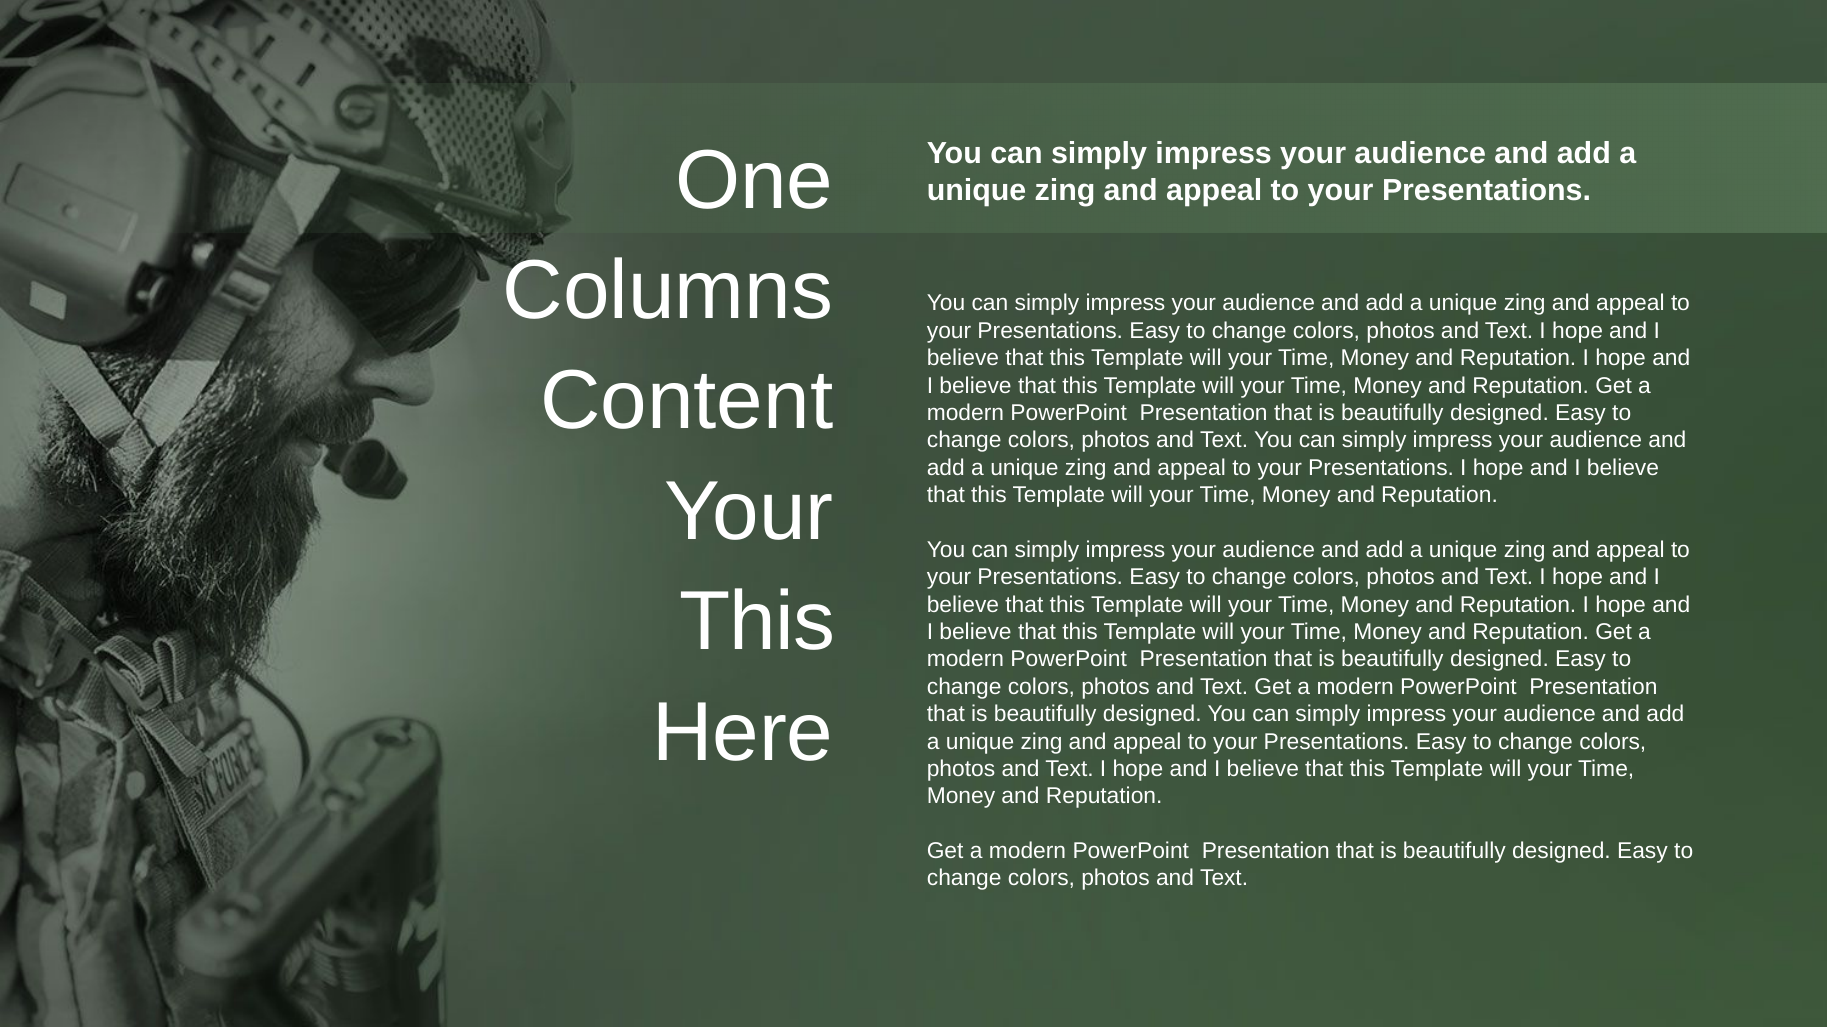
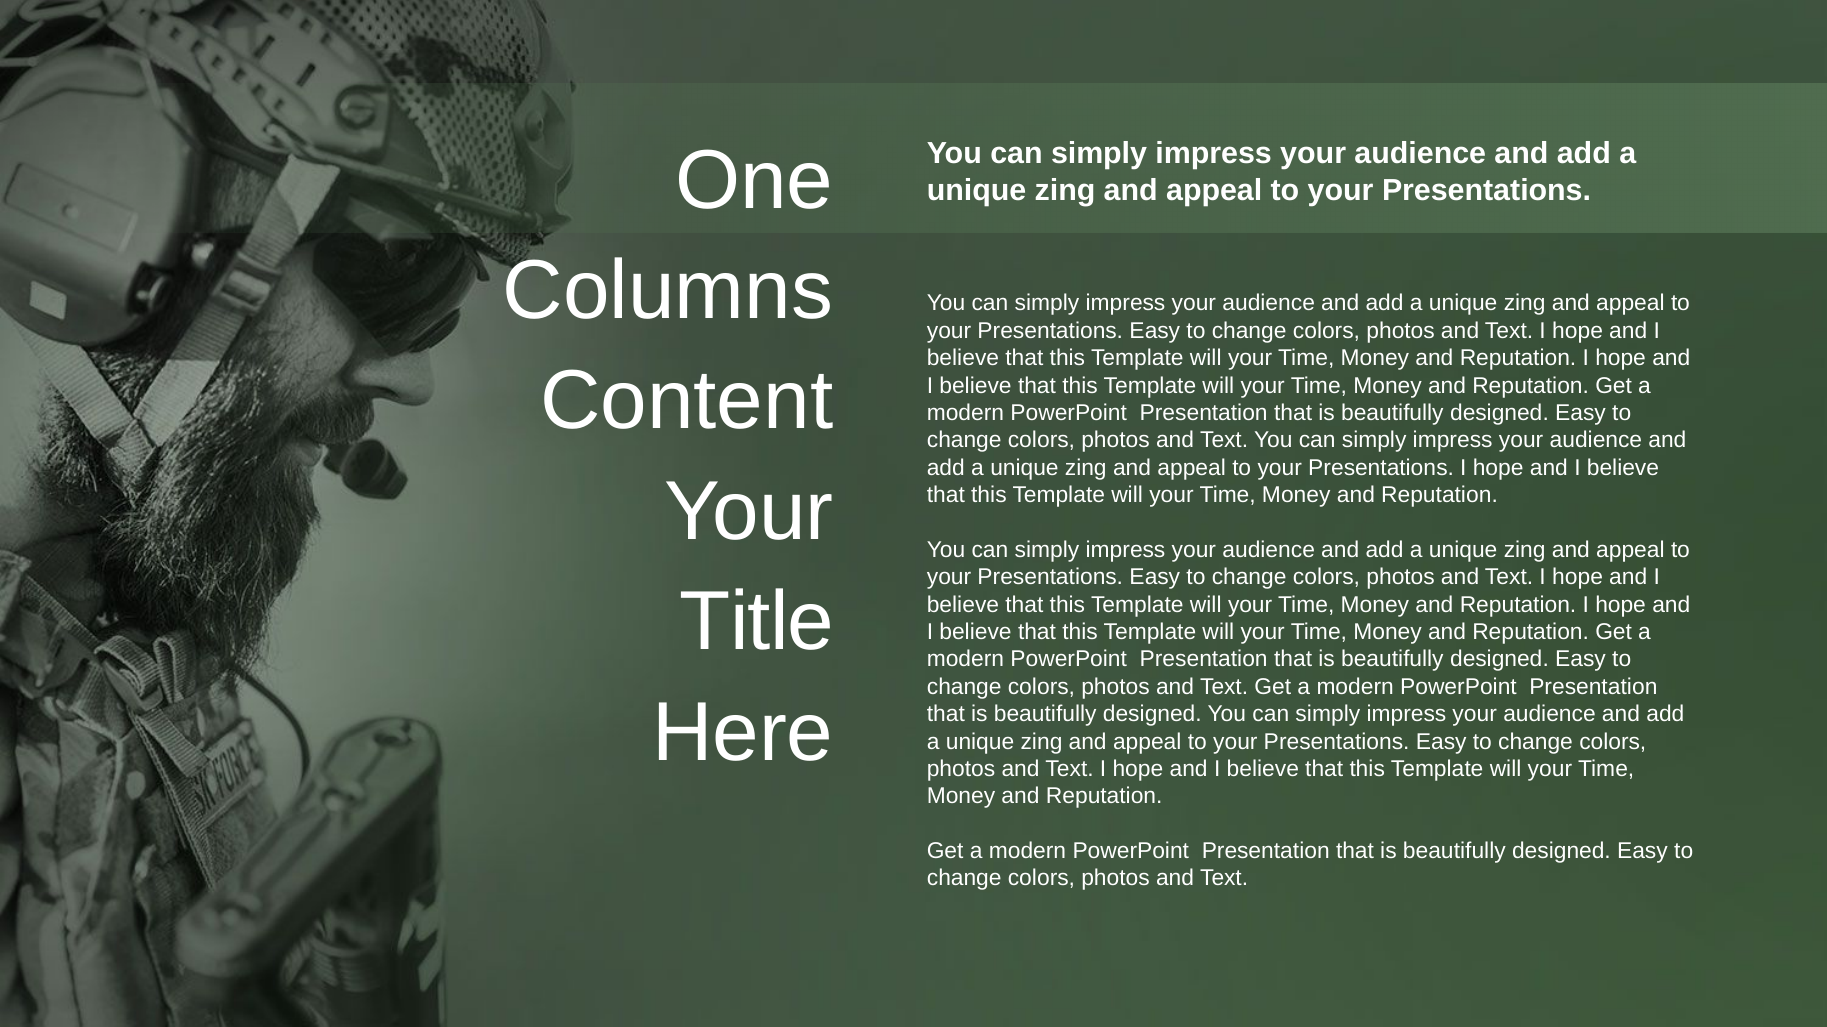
This at (757, 622): This -> Title
